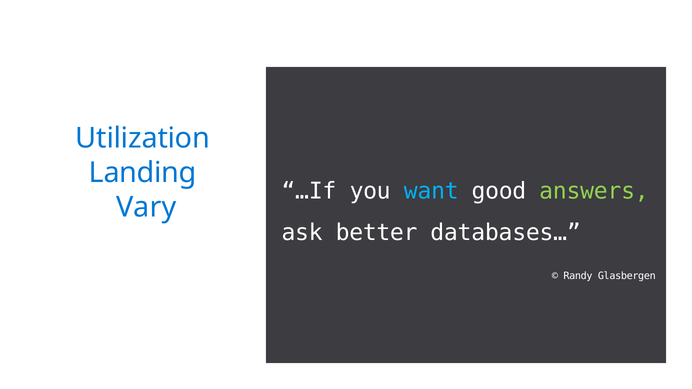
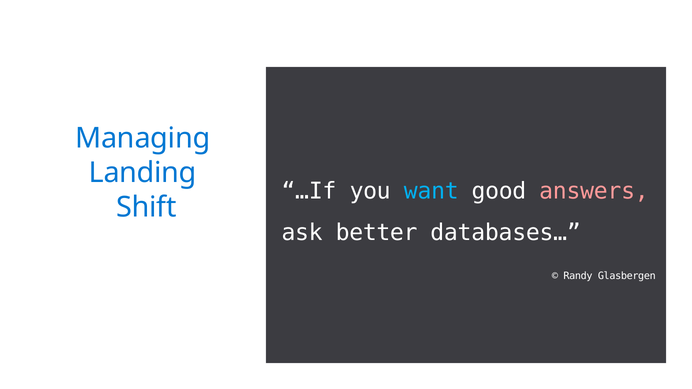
Utilization: Utilization -> Managing
answers colour: light green -> pink
Vary: Vary -> Shift
